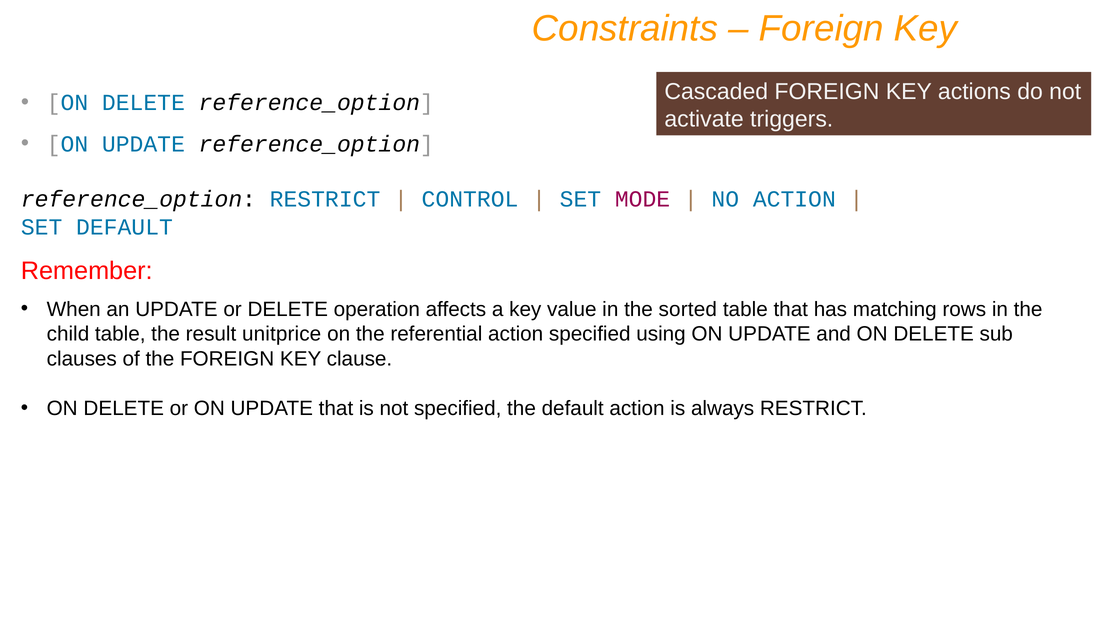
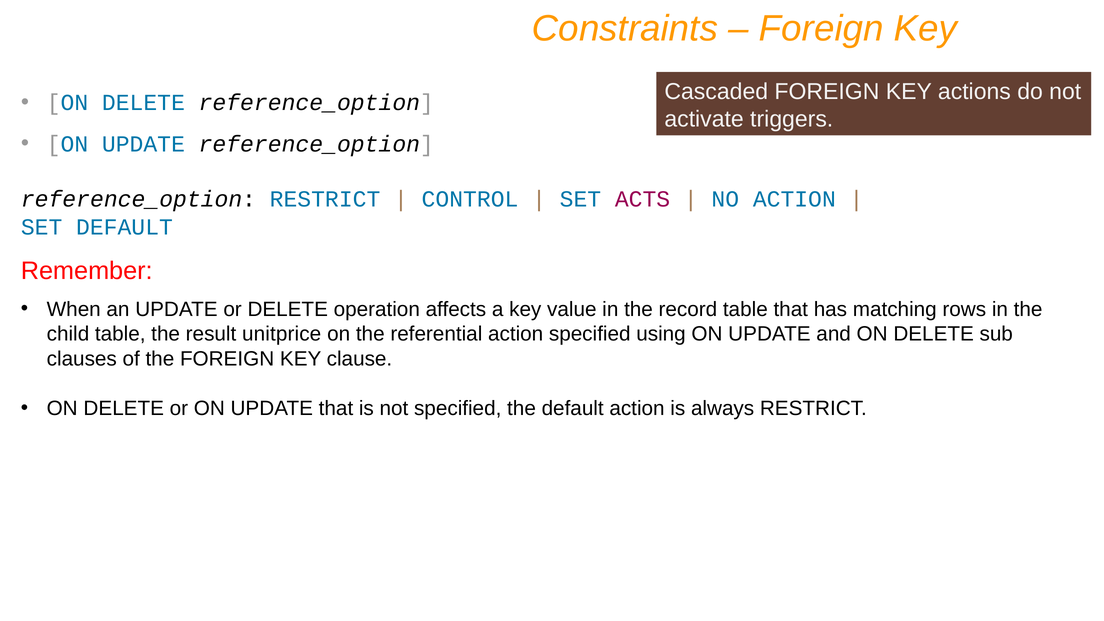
MODE: MODE -> ACTS
sorted: sorted -> record
